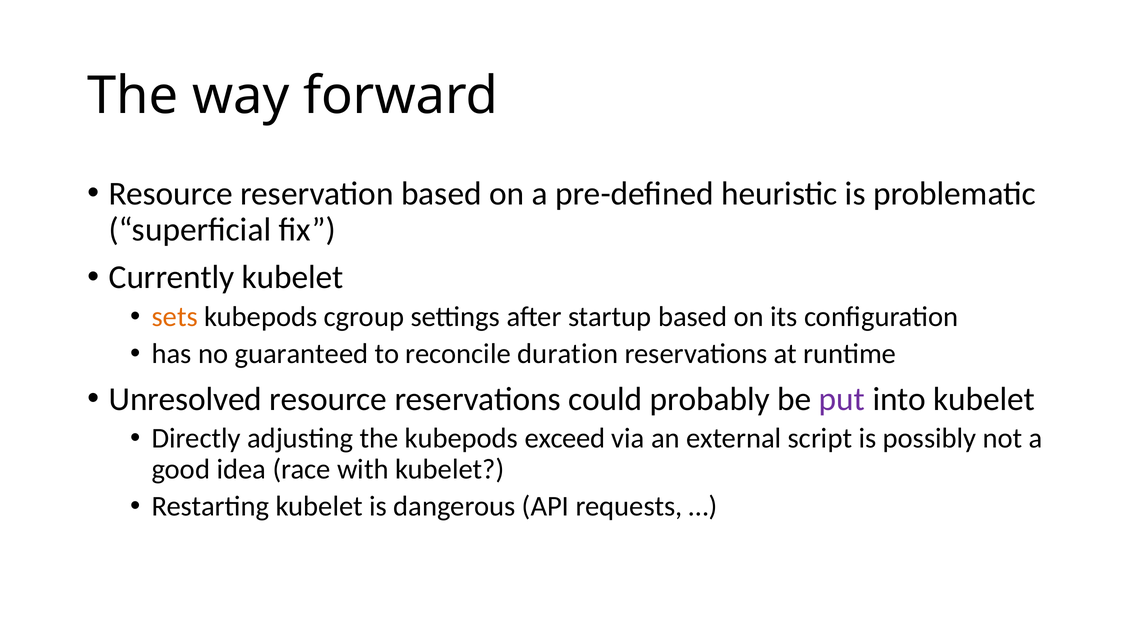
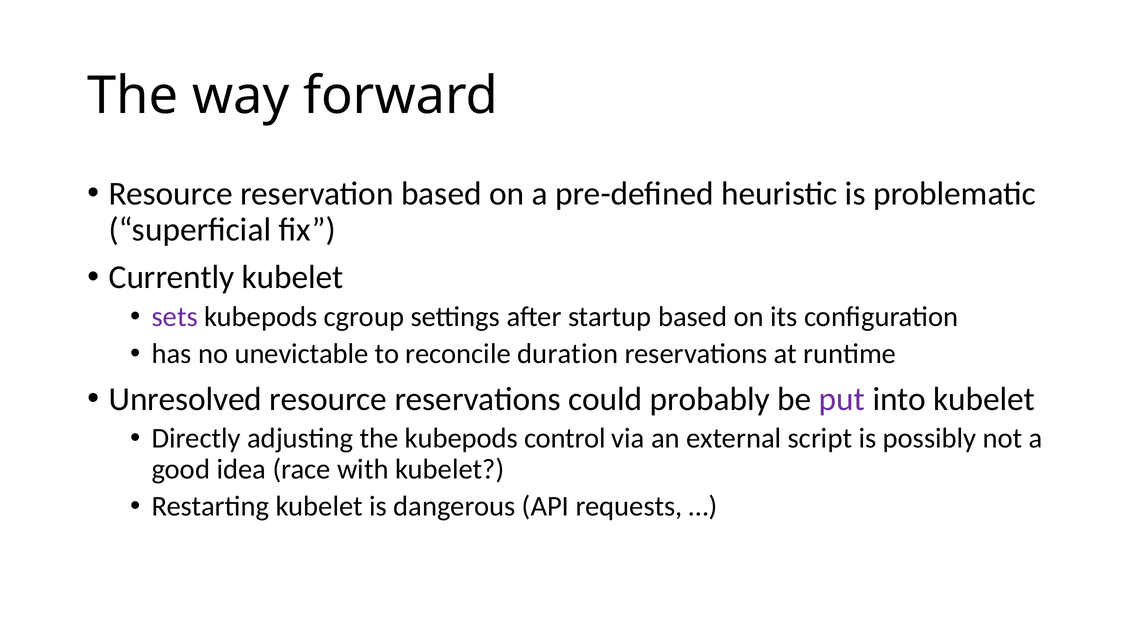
sets colour: orange -> purple
guaranteed: guaranteed -> unevictable
exceed: exceed -> control
